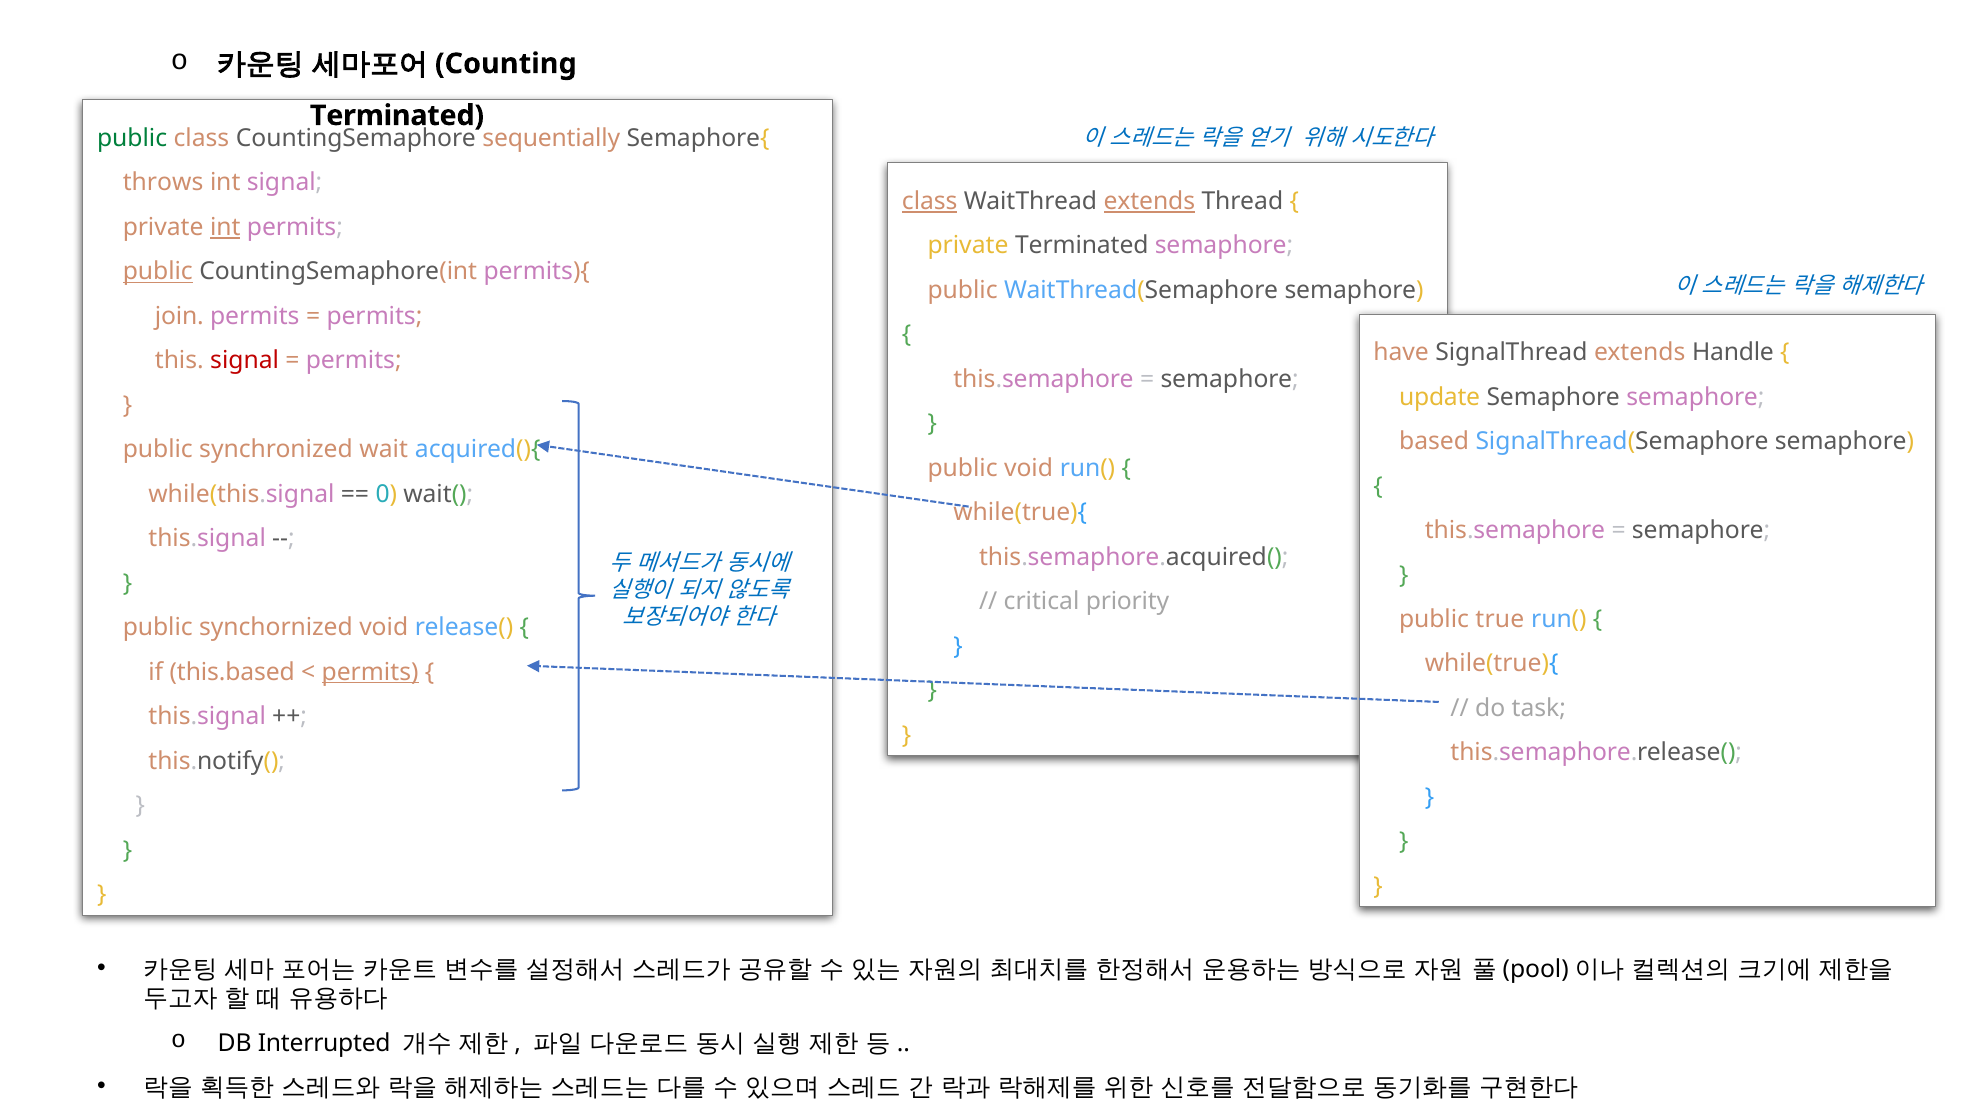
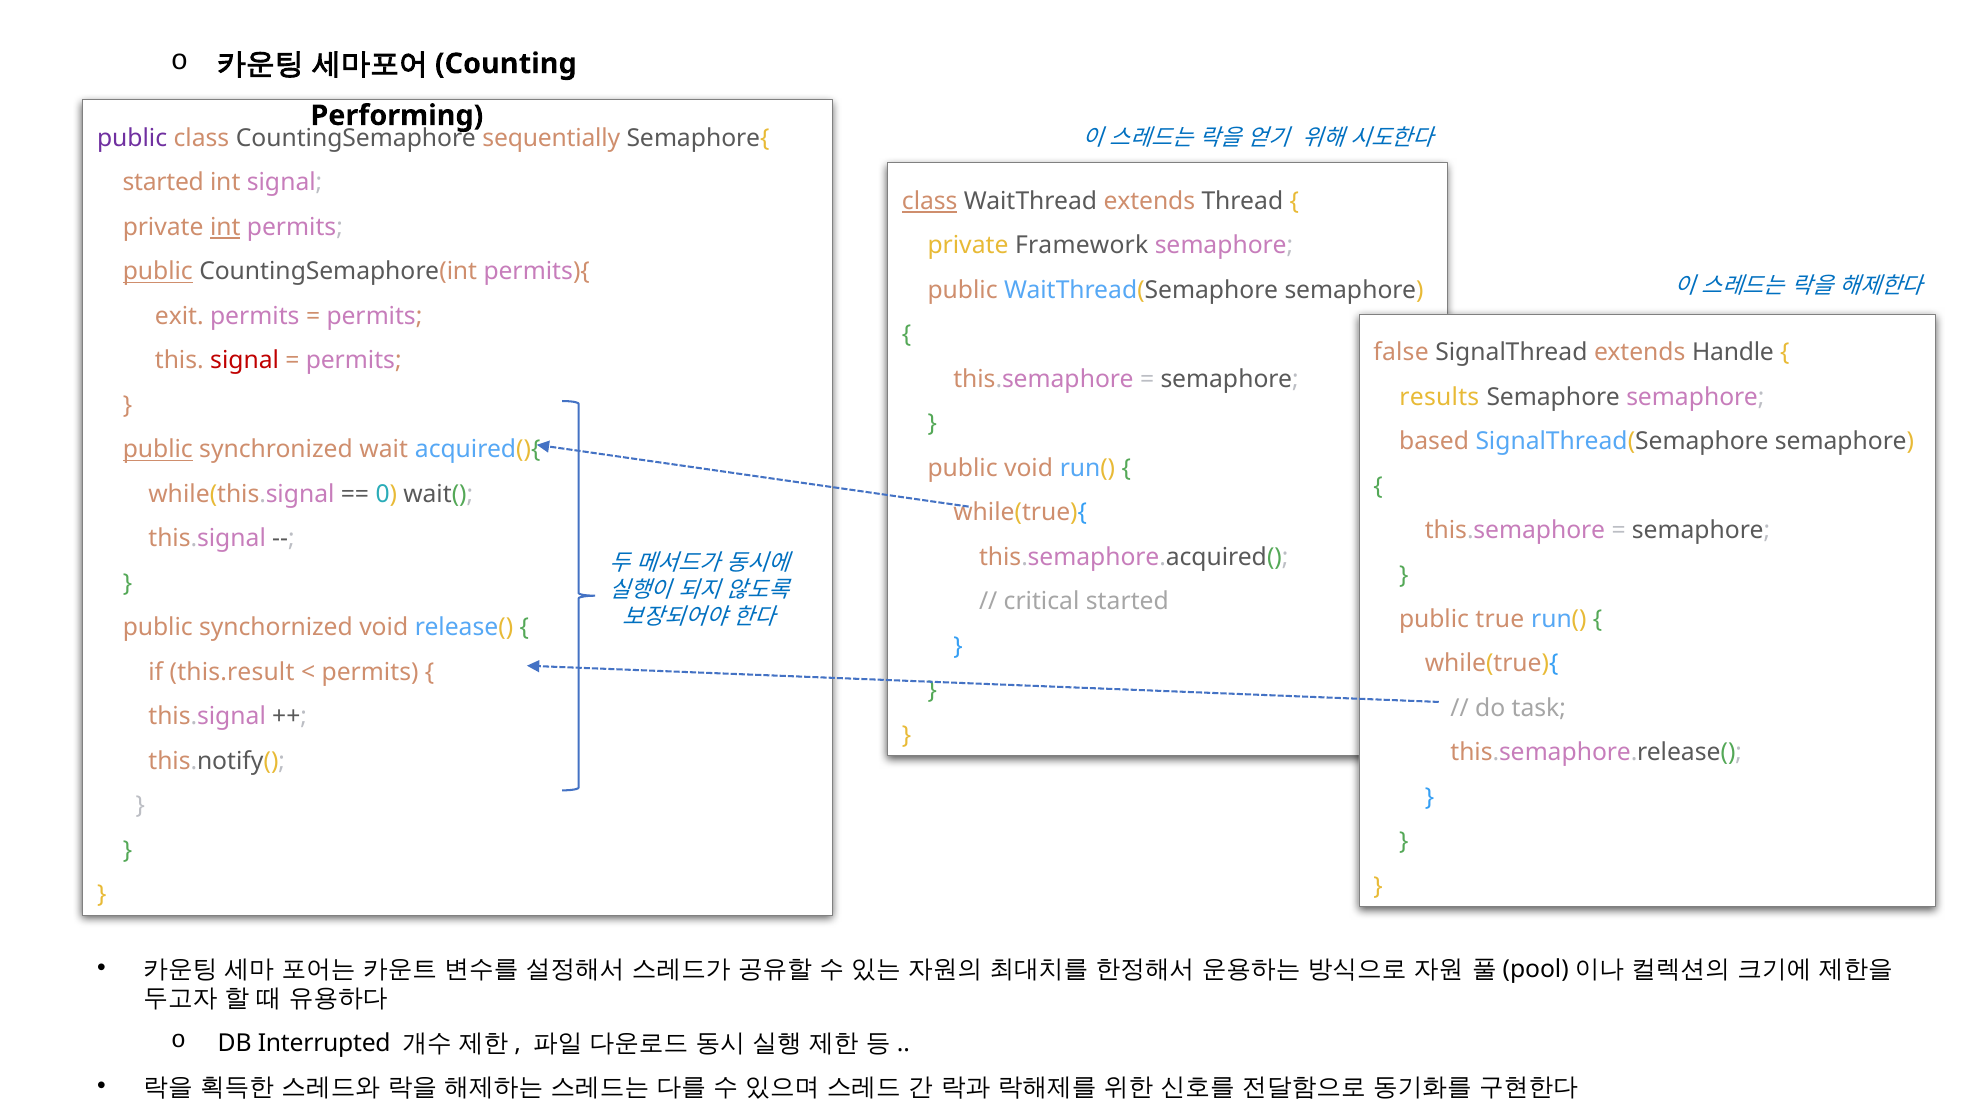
Terminated at (397, 116): Terminated -> Performing
public at (132, 138) colour: green -> purple
throws at (163, 183): throws -> started
extends at (1149, 201) underline: present -> none
private Terminated: Terminated -> Framework
join: join -> exit
have: have -> false
update: update -> results
public at (158, 449) underline: none -> present
critical priority: priority -> started
this.based: this.based -> this.result
permits at (370, 672) underline: present -> none
